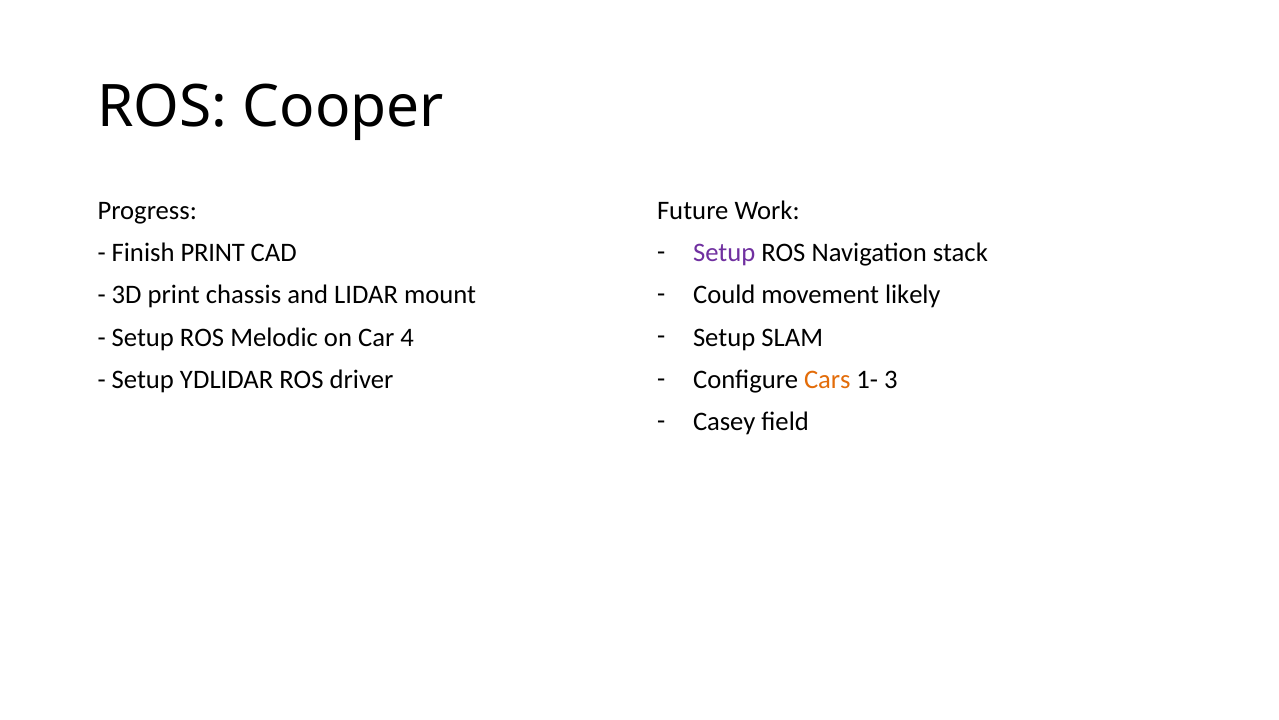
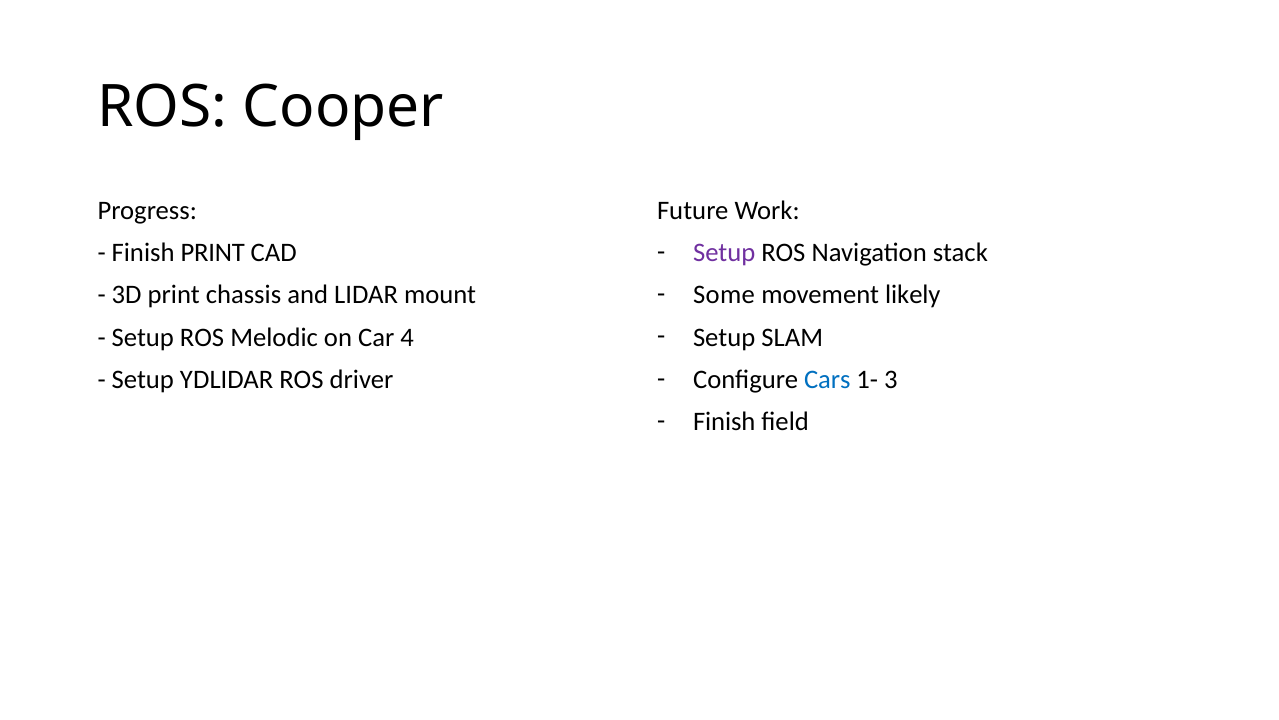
Could: Could -> Some
Cars colour: orange -> blue
Casey at (724, 421): Casey -> Finish
